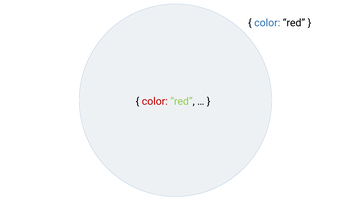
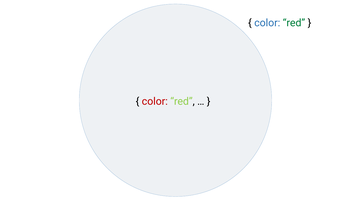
red at (294, 23) colour: black -> green
